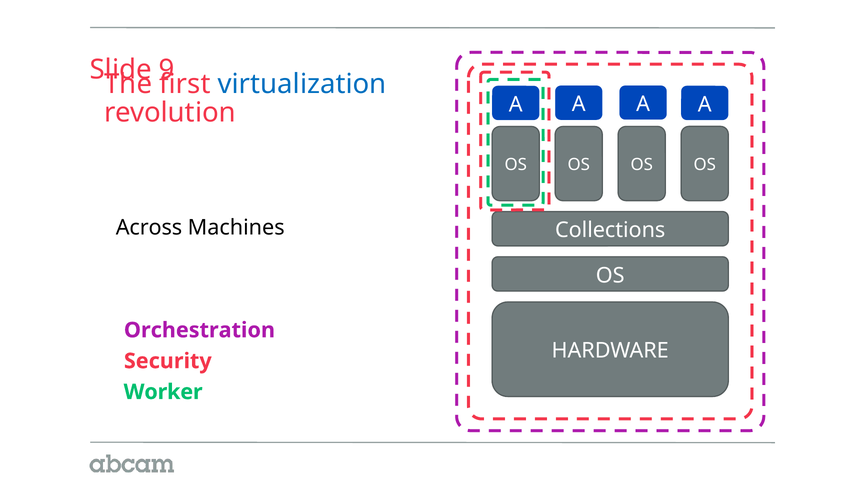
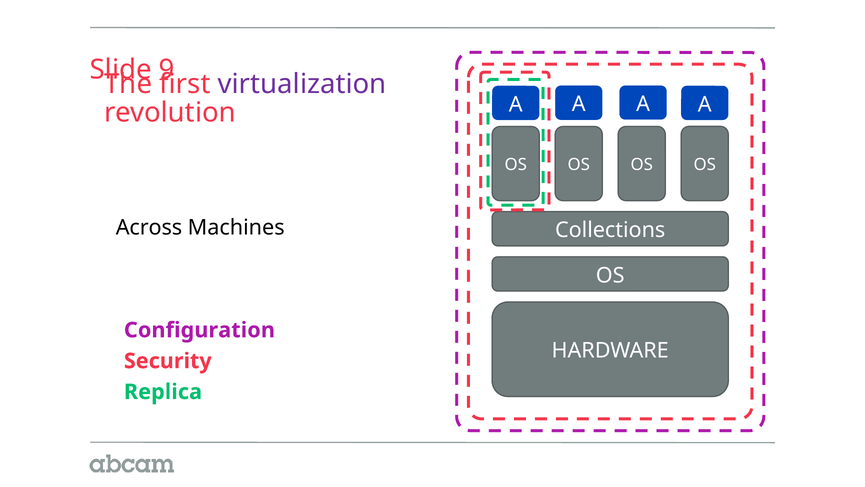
virtualization colour: blue -> purple
Orchestration: Orchestration -> Configuration
Worker: Worker -> Replica
